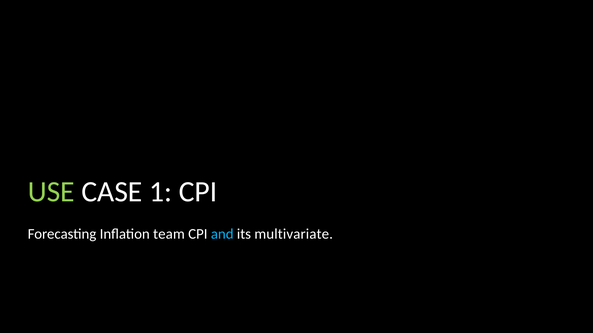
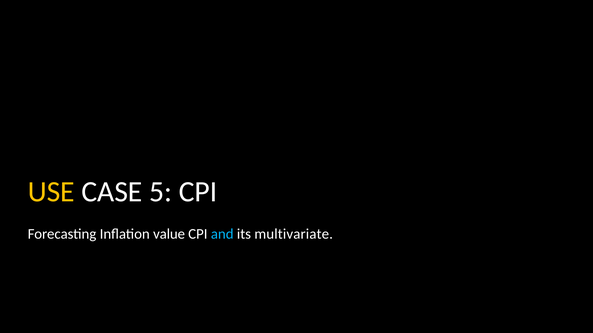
USE colour: light green -> yellow
1: 1 -> 5
team: team -> value
